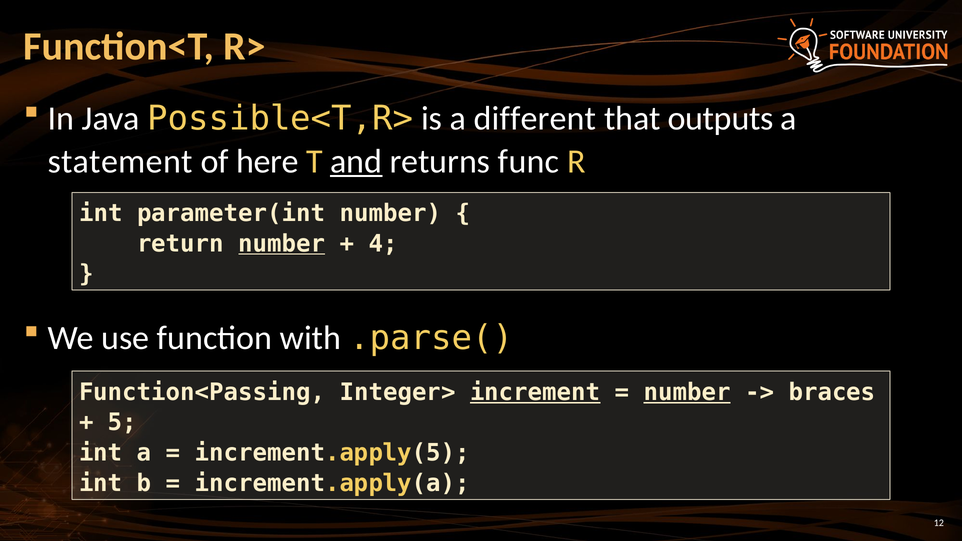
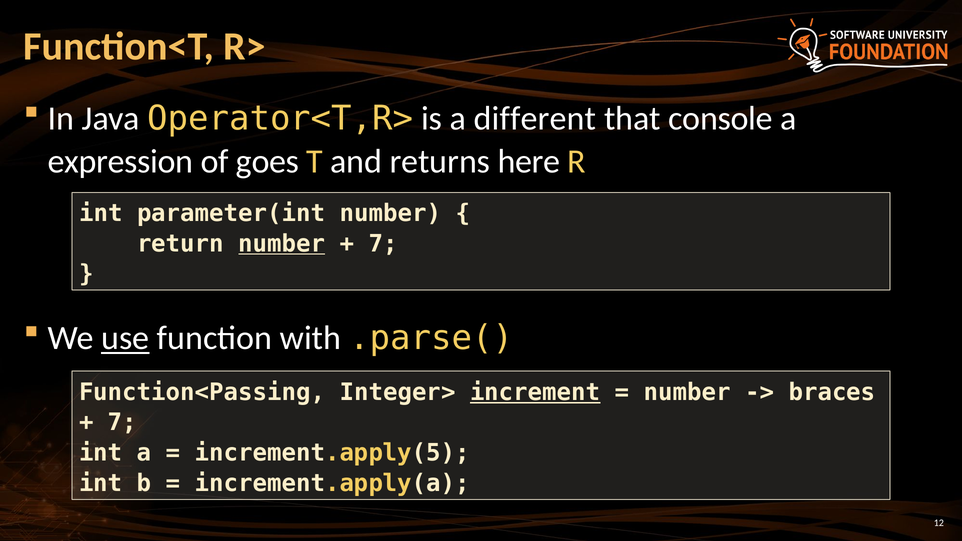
Possible<T,R>: Possible<T,R> -> Operator<T,R>
outputs: outputs -> console
statement: statement -> expression
here: here -> goes
and underline: present -> none
func: func -> here
4 at (383, 244): 4 -> 7
use underline: none -> present
number at (687, 392) underline: present -> none
5 at (122, 423): 5 -> 7
